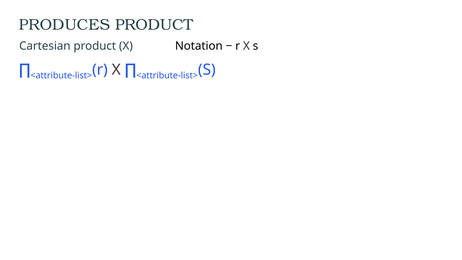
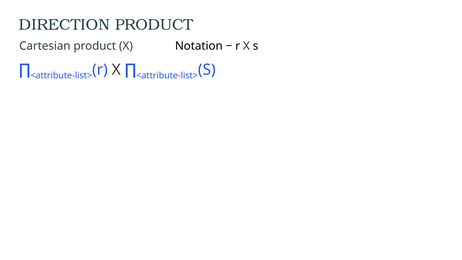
PRODUCES: PRODUCES -> DIRECTION
